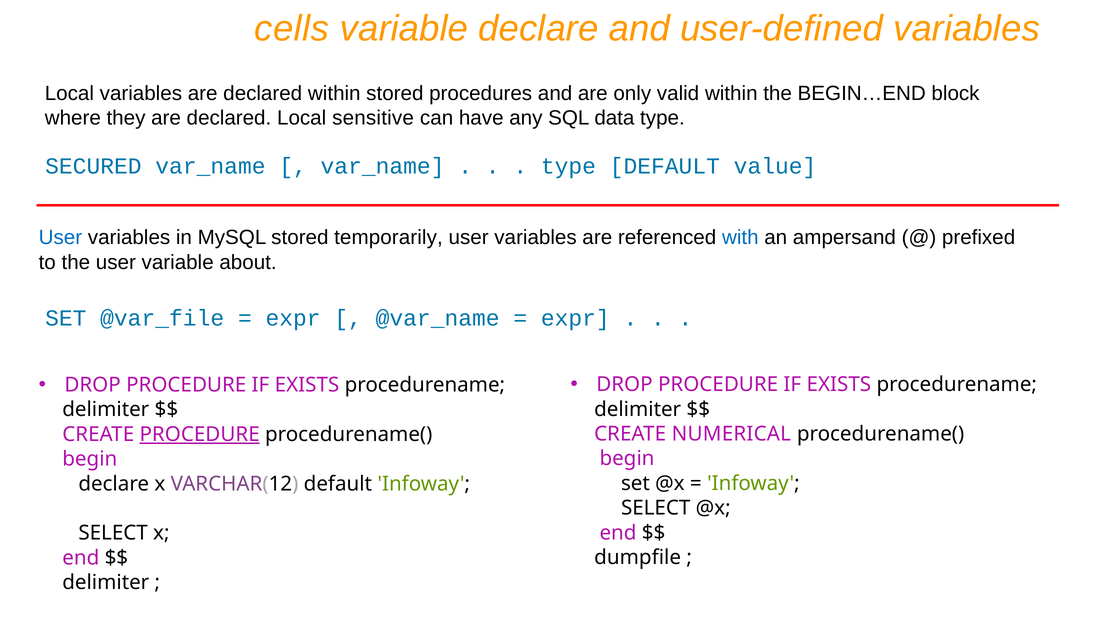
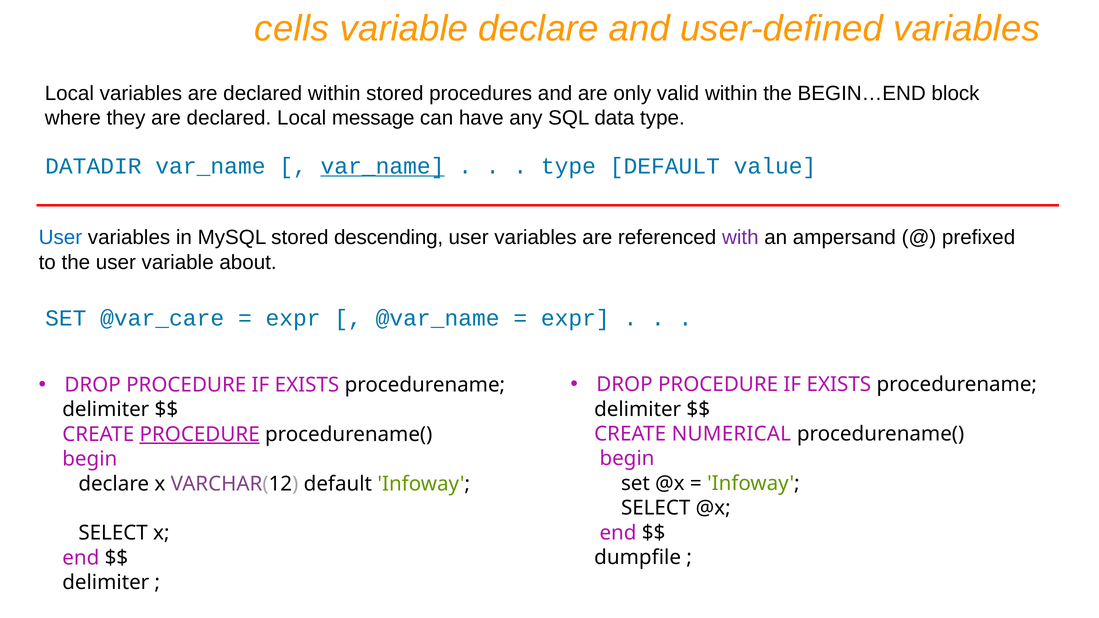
sensitive: sensitive -> message
SECURED: SECURED -> DATADIR
var_name at (383, 166) underline: none -> present
temporarily: temporarily -> descending
with colour: blue -> purple
@var_file: @var_file -> @var_care
